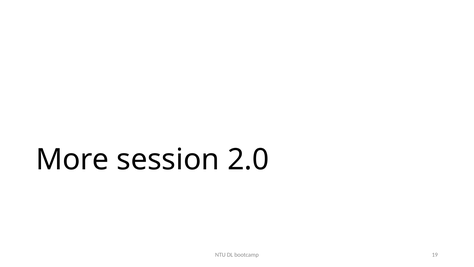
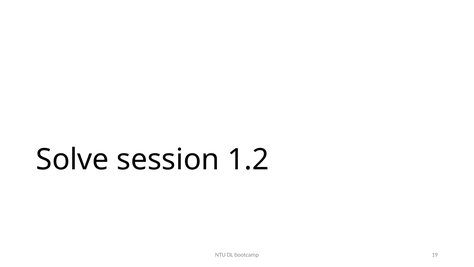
More: More -> Solve
2.0: 2.0 -> 1.2
